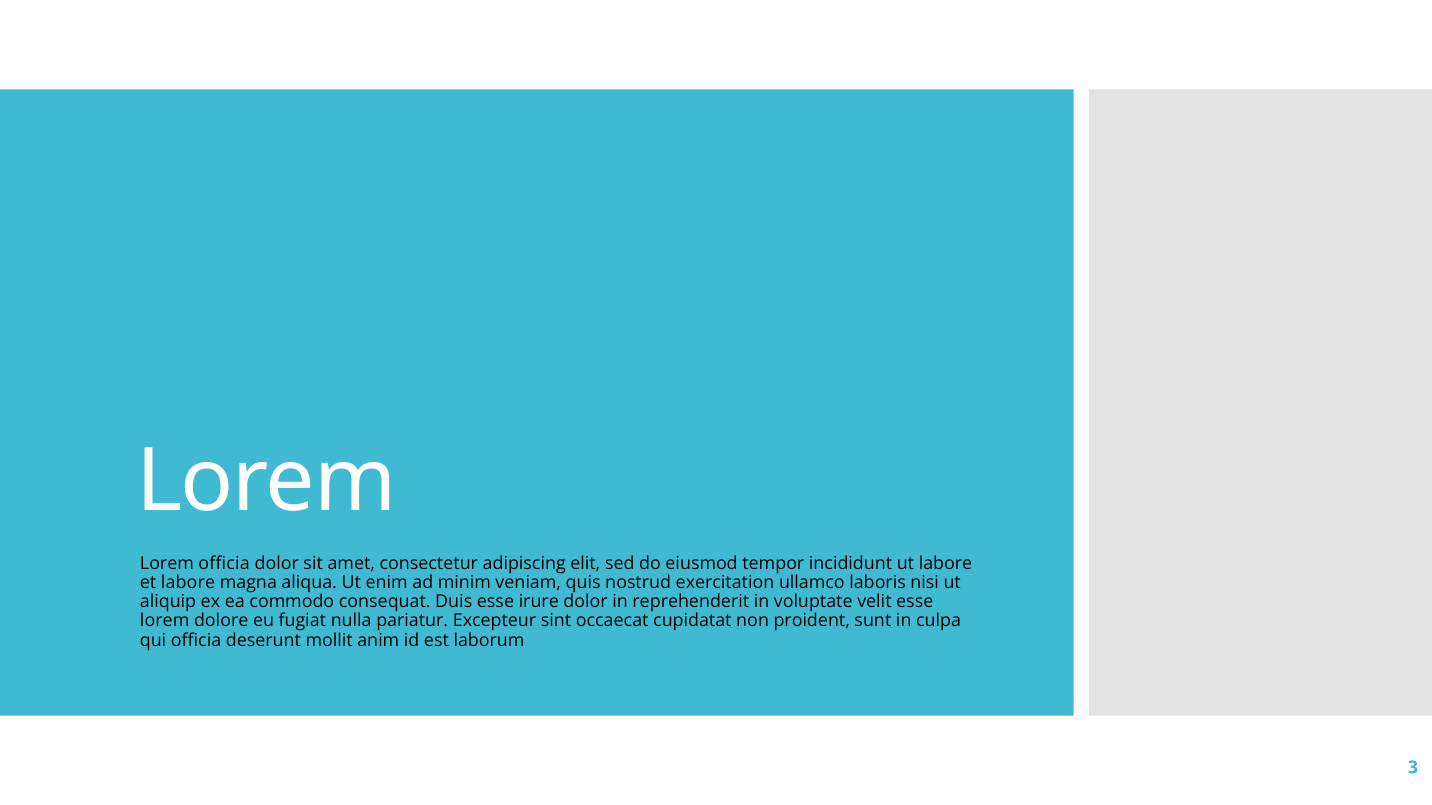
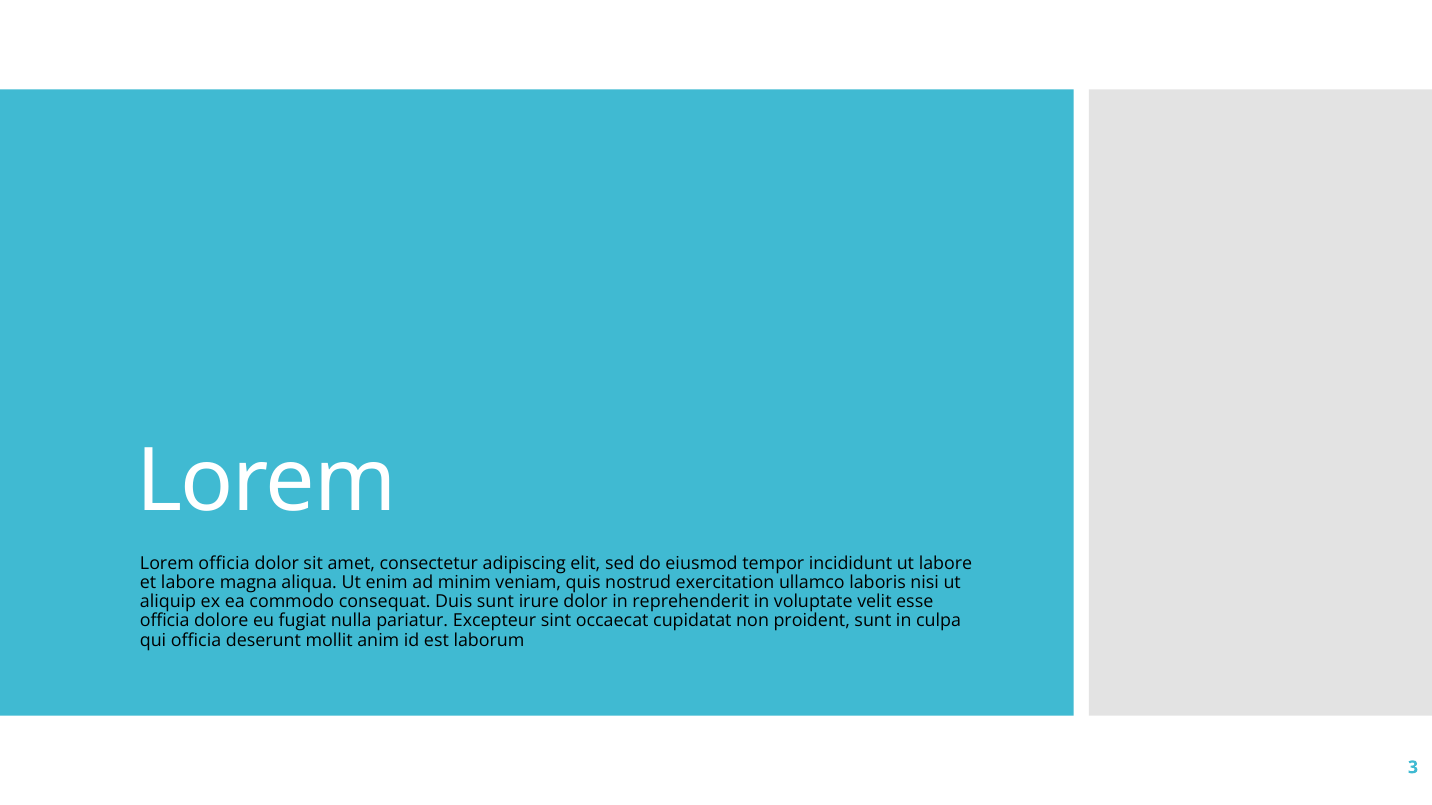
Duis esse: esse -> sunt
lorem at (165, 621): lorem -> officia
